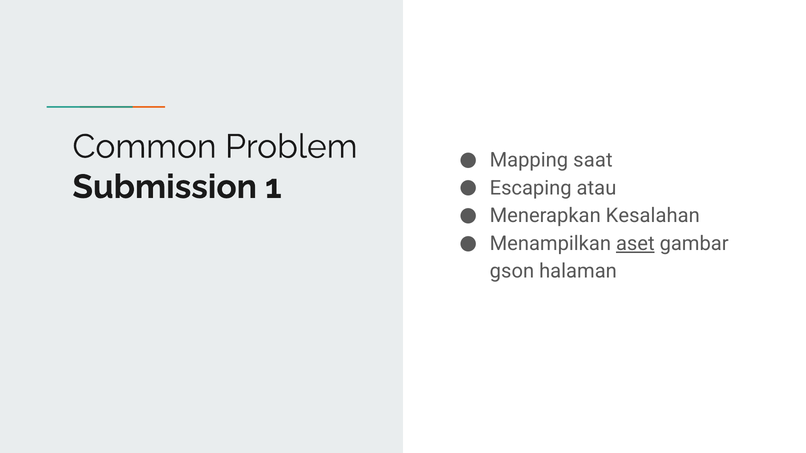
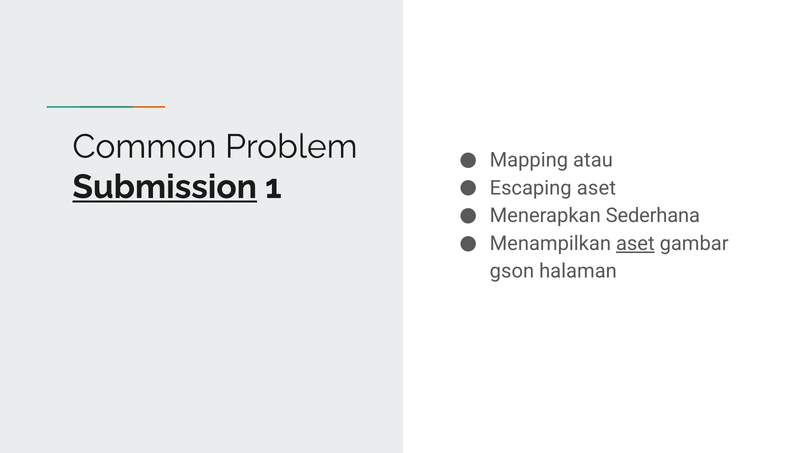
saat: saat -> atau
Submission underline: none -> present
Escaping atau: atau -> aset
Kesalahan: Kesalahan -> Sederhana
